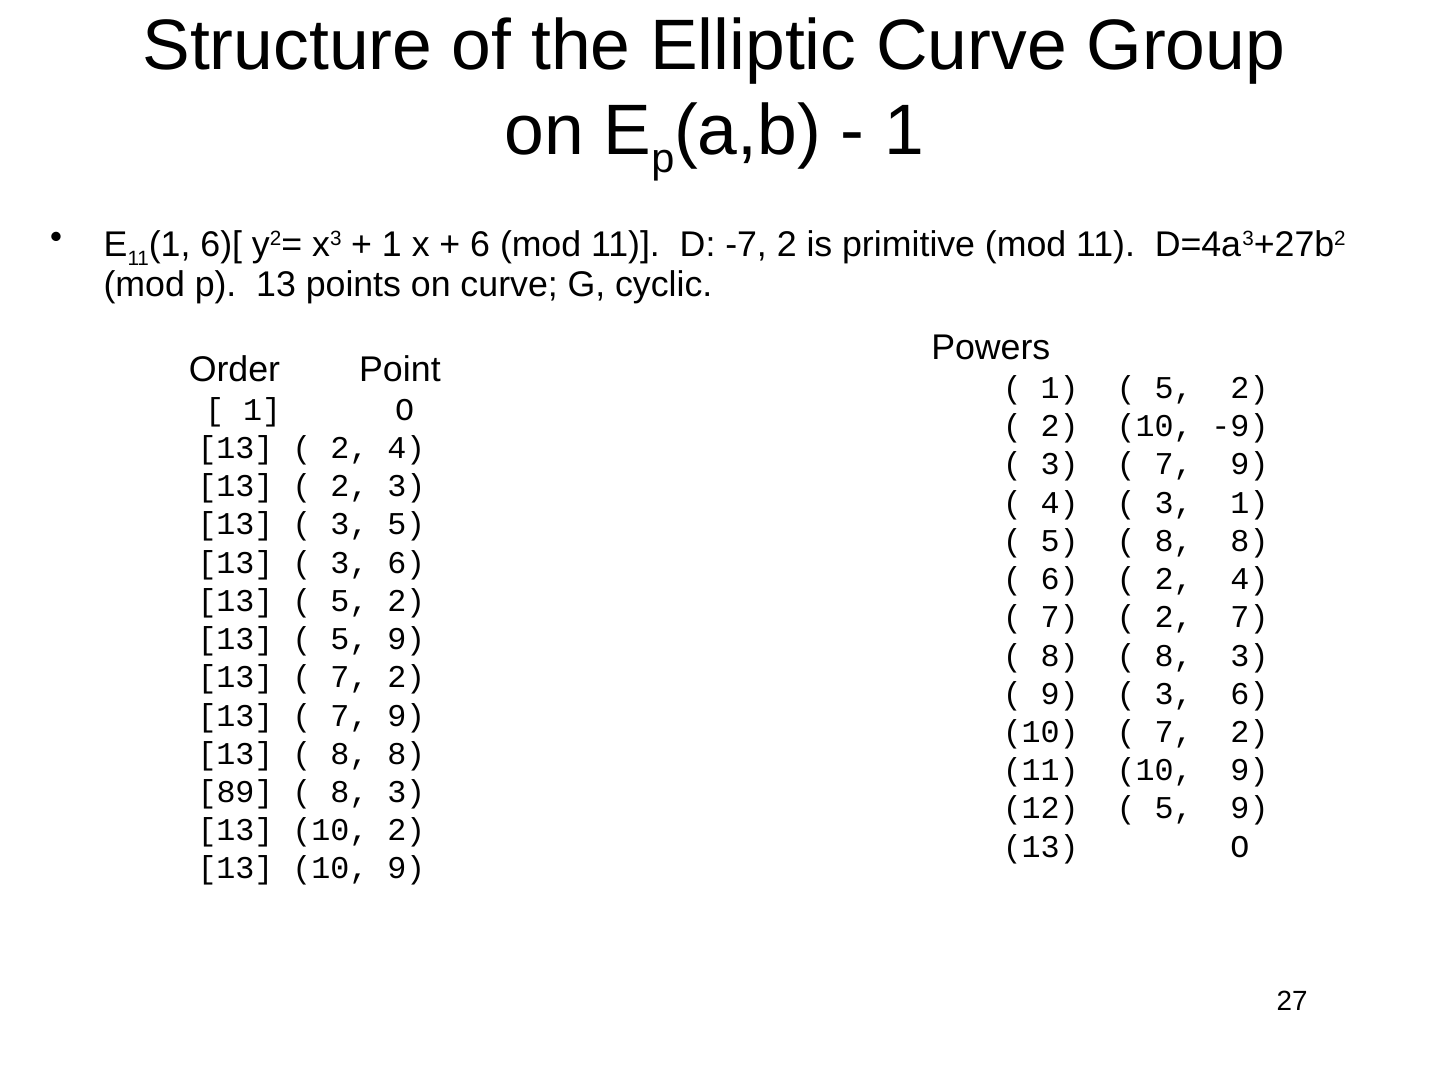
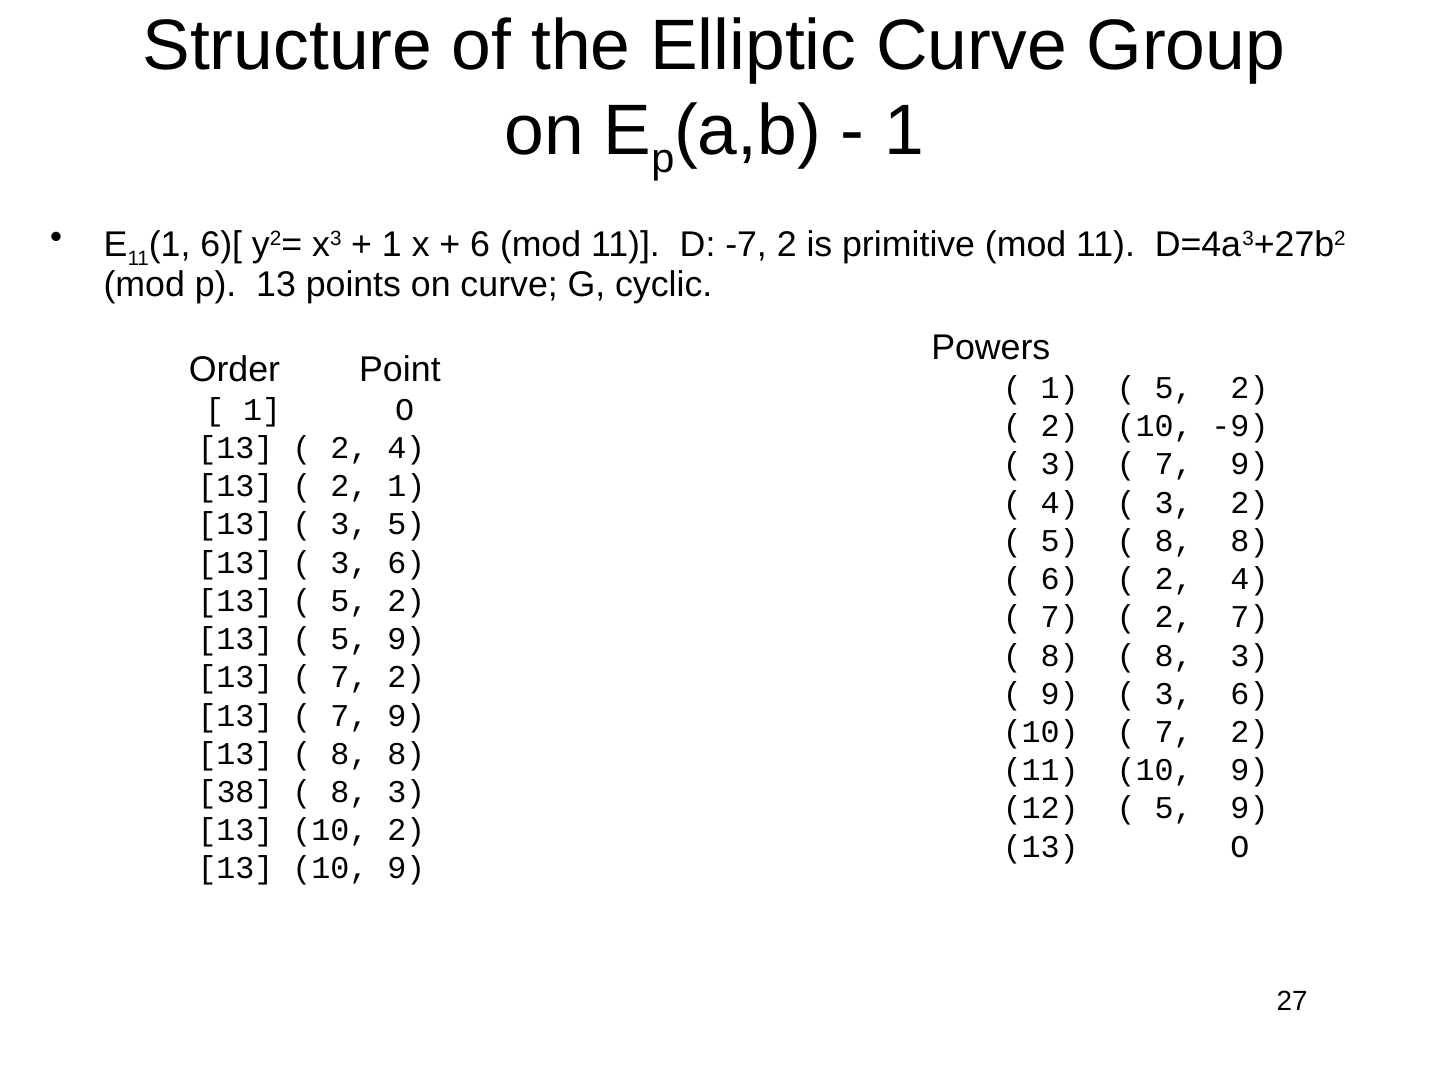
2 3: 3 -> 1
3 1: 1 -> 2
89: 89 -> 38
